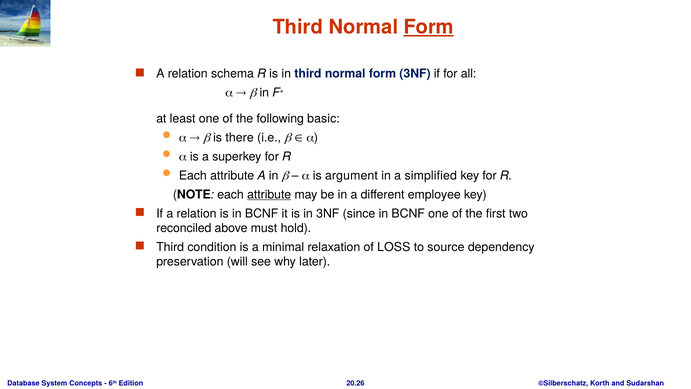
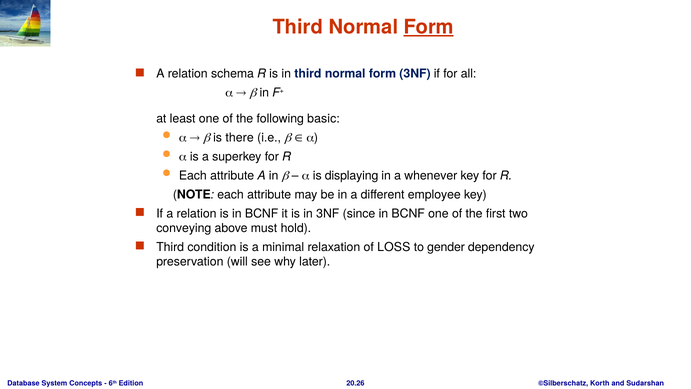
argument: argument -> displaying
simplified: simplified -> whenever
attribute at (269, 194) underline: present -> none
reconciled: reconciled -> conveying
source: source -> gender
